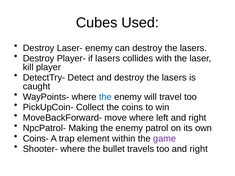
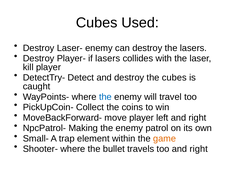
and destroy the lasers: lasers -> cubes
move where: where -> player
Coins-: Coins- -> Small-
game colour: purple -> orange
